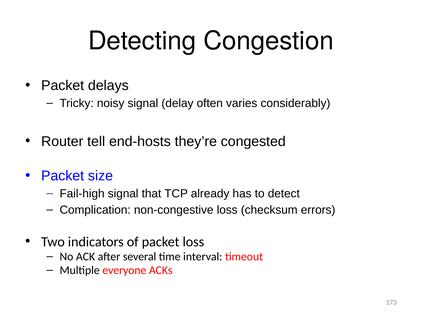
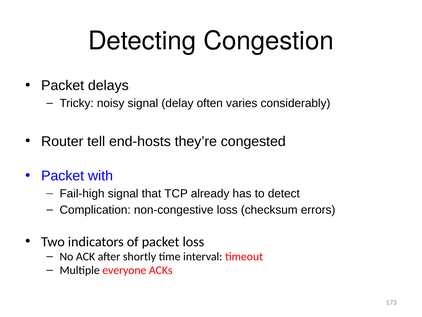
size: size -> with
several: several -> shortly
